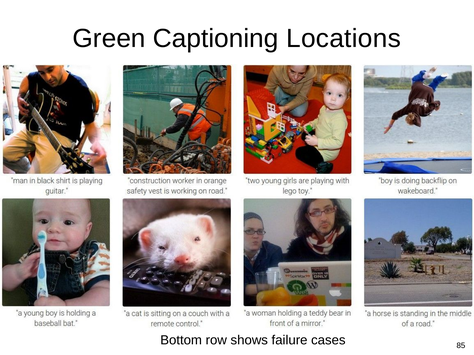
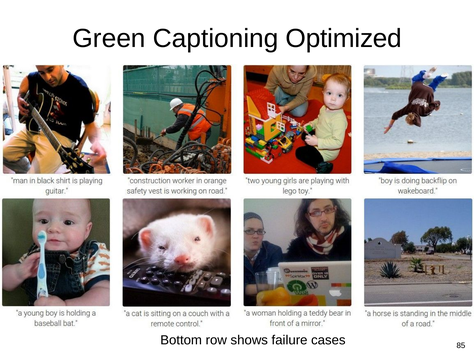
Locations: Locations -> Optimized
